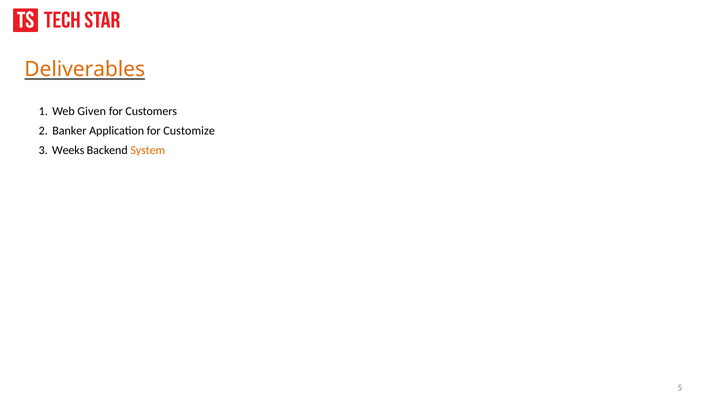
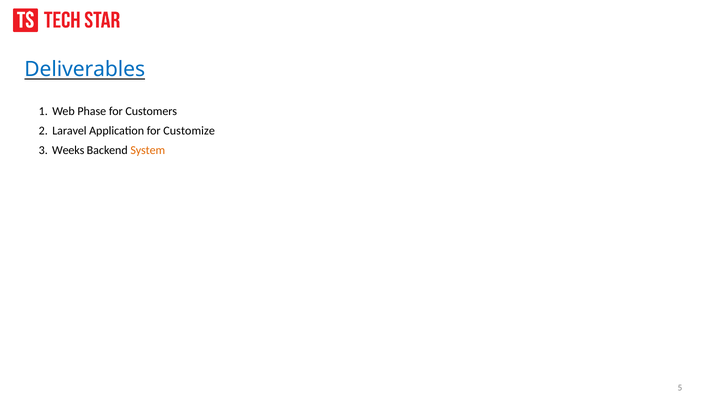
Deliverables colour: orange -> blue
Given: Given -> Phase
Banker: Banker -> Laravel
